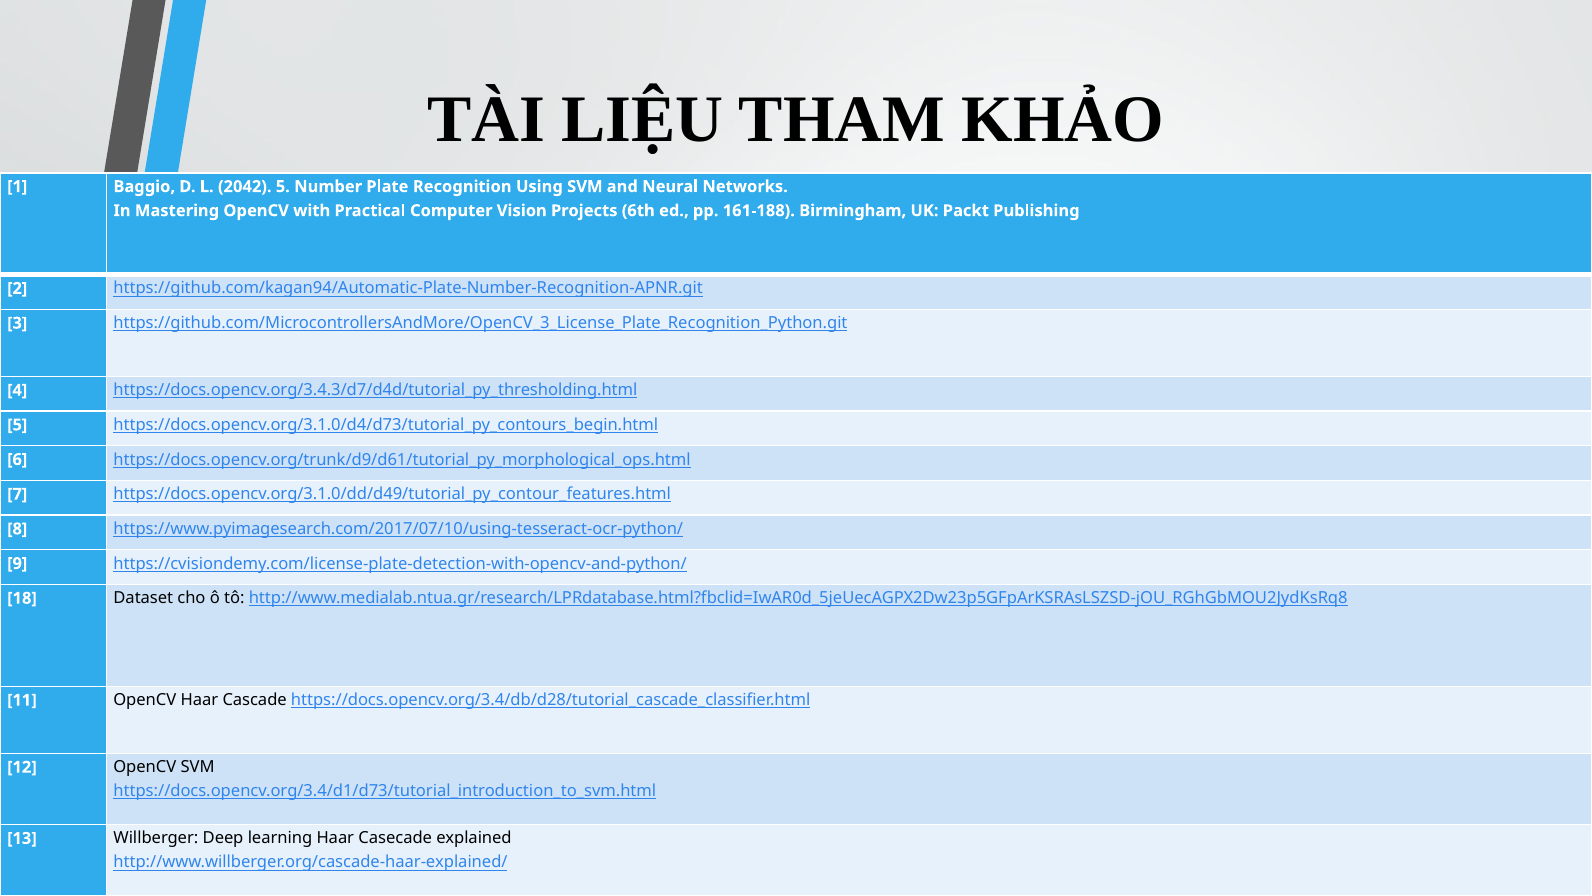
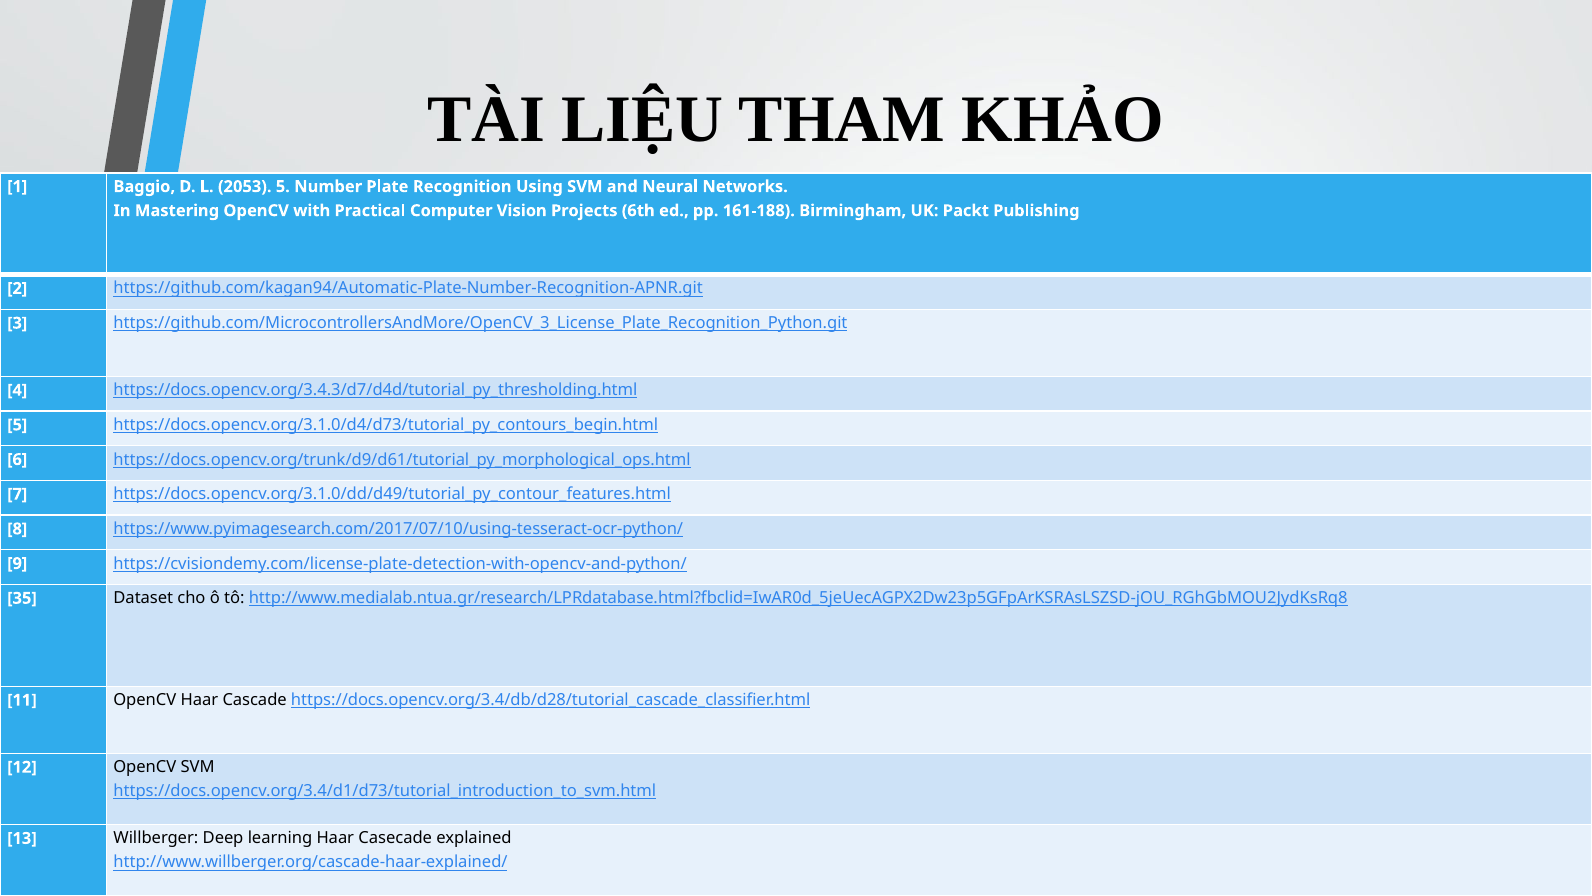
2042: 2042 -> 2053
18: 18 -> 35
